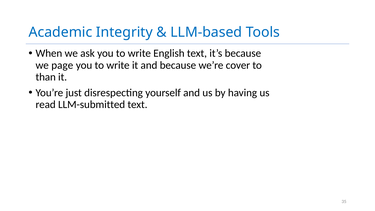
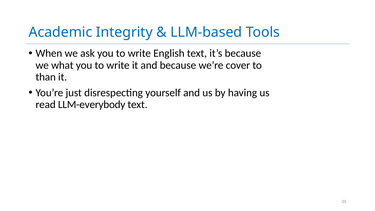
page: page -> what
LLM-submitted: LLM-submitted -> LLM-everybody
